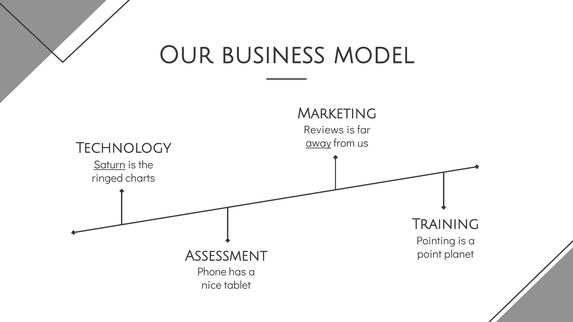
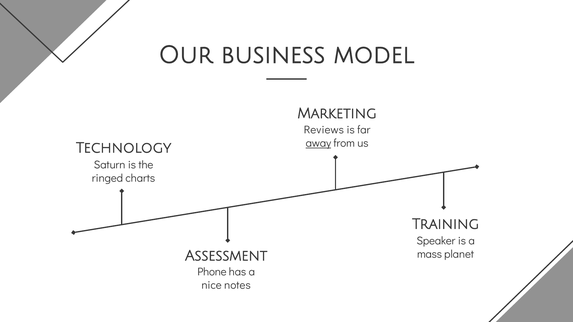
Saturn underline: present -> none
Pointing: Pointing -> Speaker
point: point -> mass
tablet: tablet -> notes
